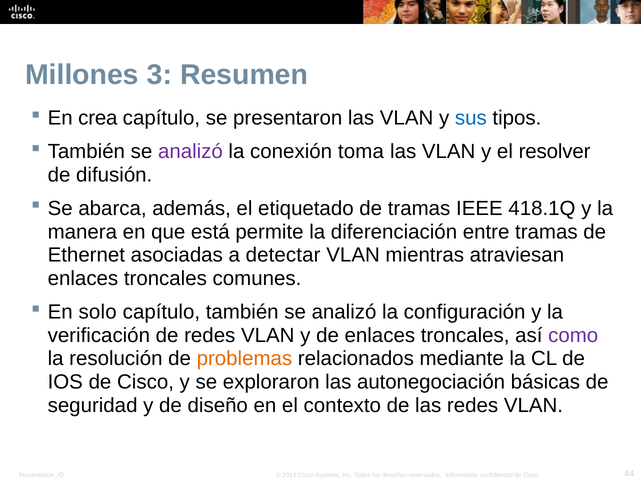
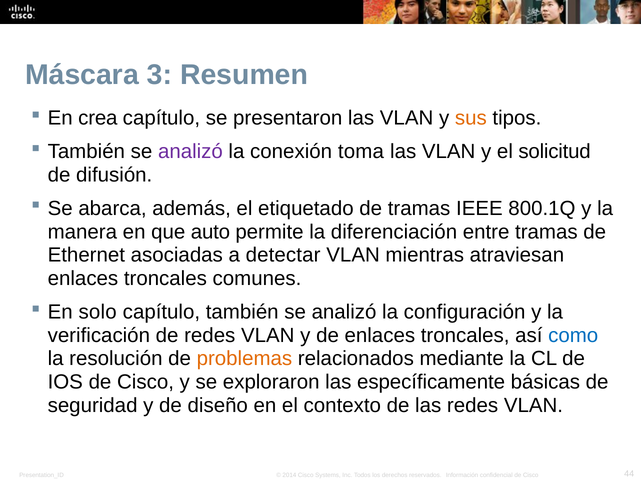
Millones: Millones -> Máscara
sus colour: blue -> orange
resolver: resolver -> solicitud
418.1Q: 418.1Q -> 800.1Q
está: está -> auto
como colour: purple -> blue
autonegociación: autonegociación -> específicamente
